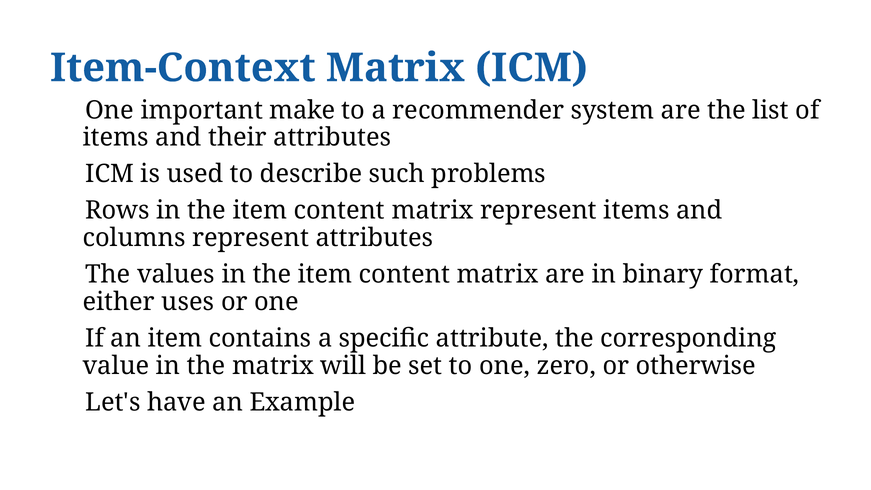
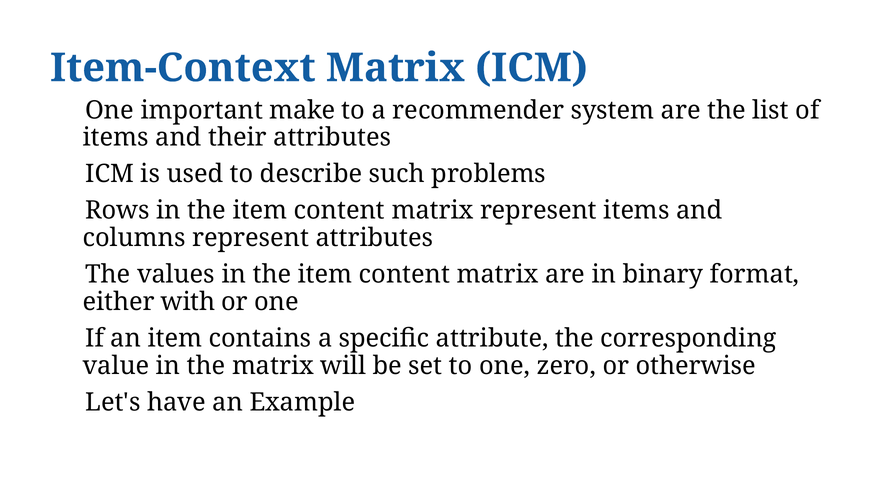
uses: uses -> with
